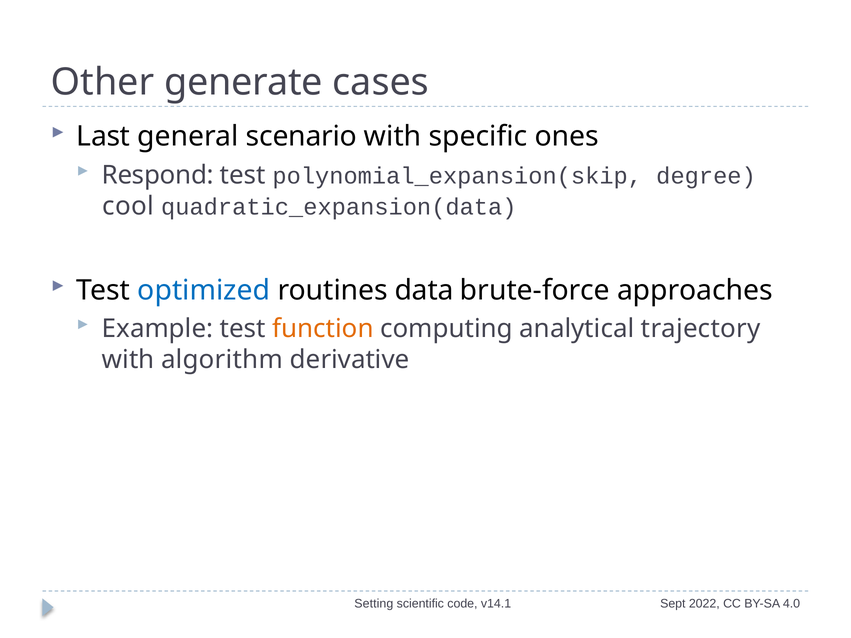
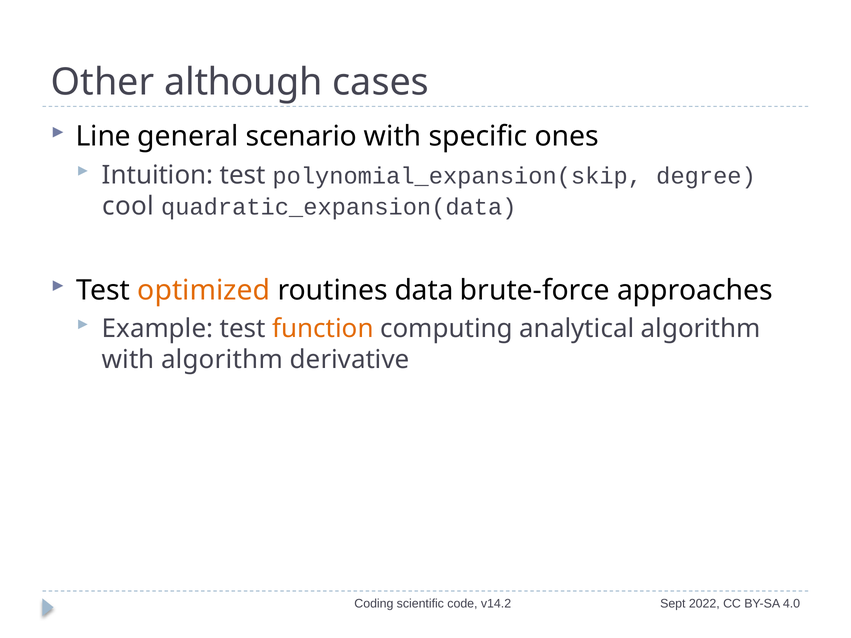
generate: generate -> although
Last: Last -> Line
Respond: Respond -> Intuition
optimized colour: blue -> orange
analytical trajectory: trajectory -> algorithm
Setting: Setting -> Coding
v14.1: v14.1 -> v14.2
